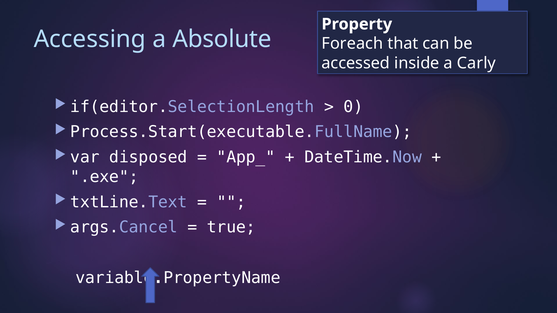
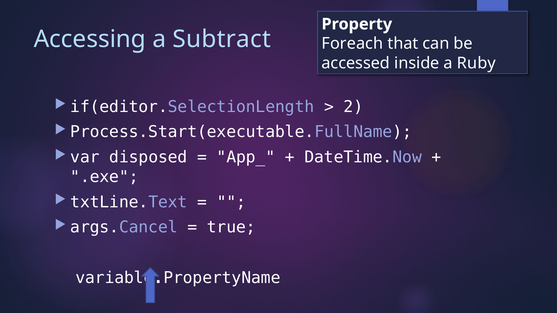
Absolute: Absolute -> Subtract
Carly: Carly -> Ruby
0: 0 -> 2
